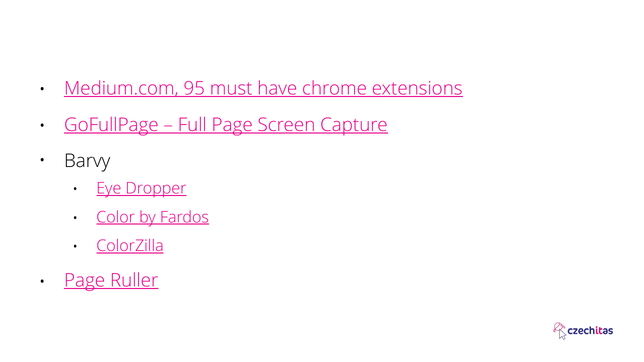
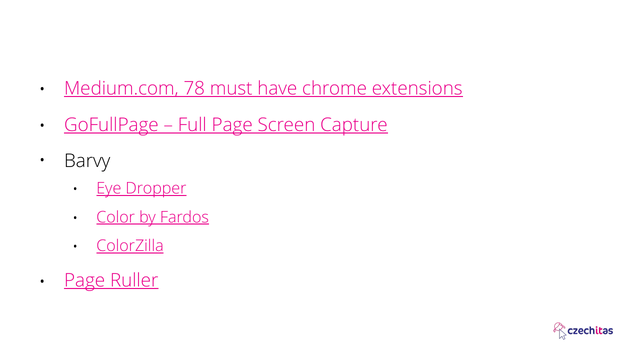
95: 95 -> 78
